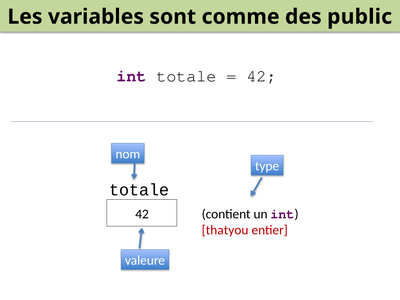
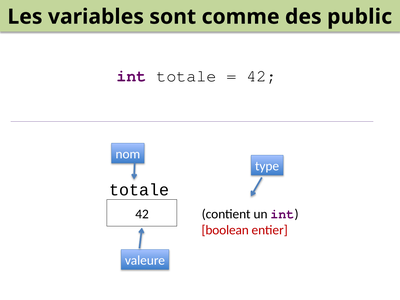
thatyou: thatyou -> boolean
